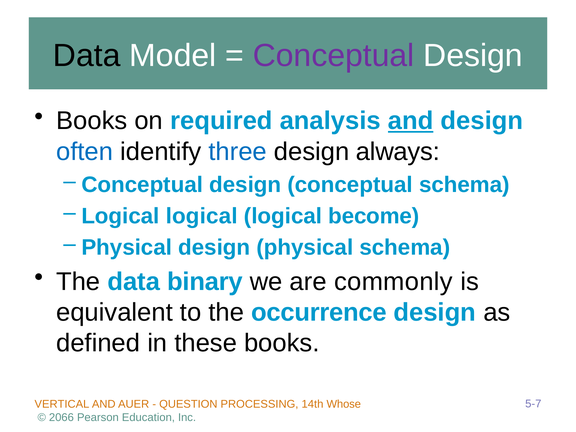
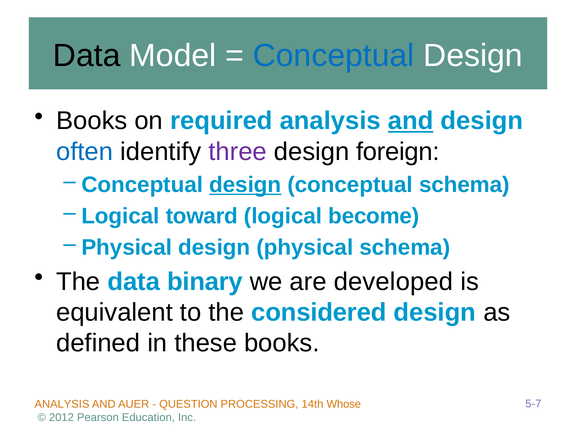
Conceptual at (334, 56) colour: purple -> blue
three colour: blue -> purple
always: always -> foreign
design at (245, 185) underline: none -> present
logical at (202, 216): logical -> toward
commonly: commonly -> developed
occurrence: occurrence -> considered
VERTICAL at (62, 404): VERTICAL -> ANALYSIS
2066: 2066 -> 2012
